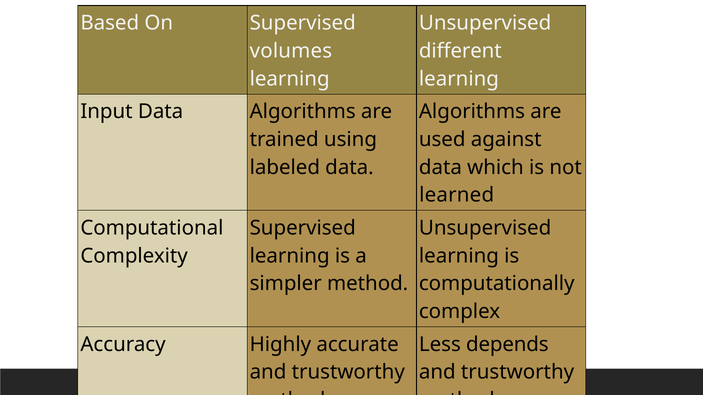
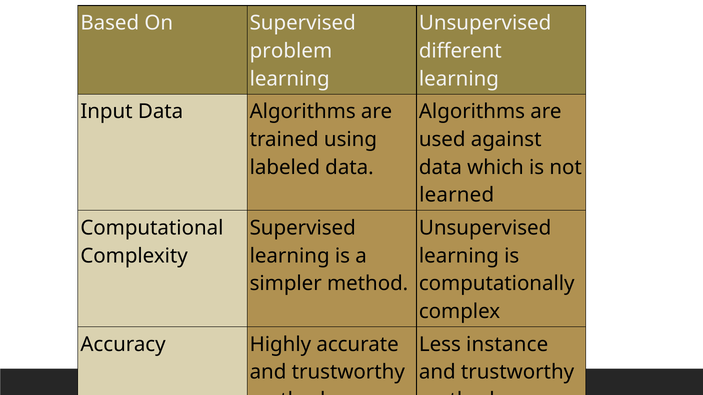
volumes: volumes -> problem
depends: depends -> instance
